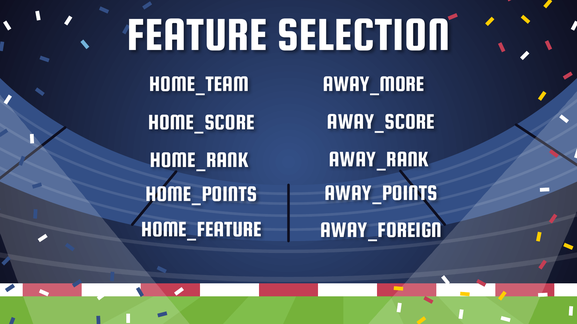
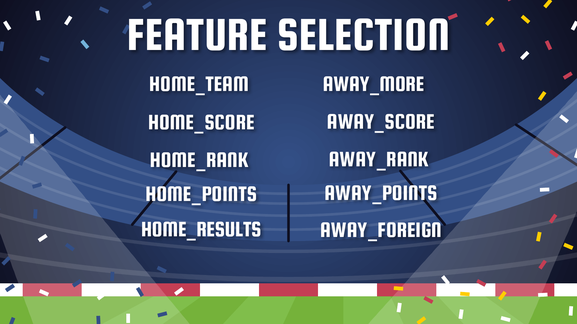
HOME_FEATURE: HOME_FEATURE -> HOME_RESULTS
